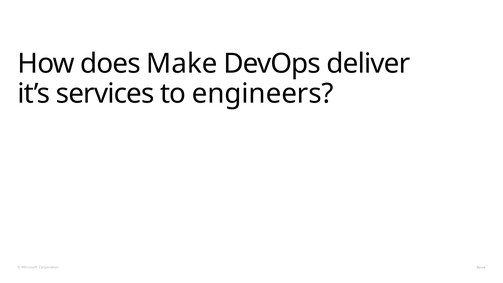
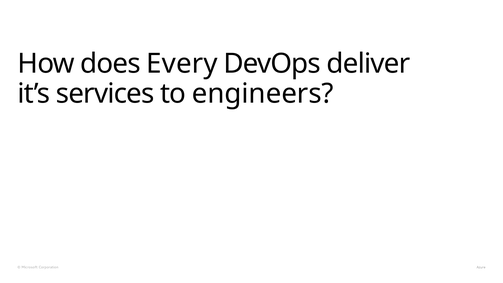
Make: Make -> Every
